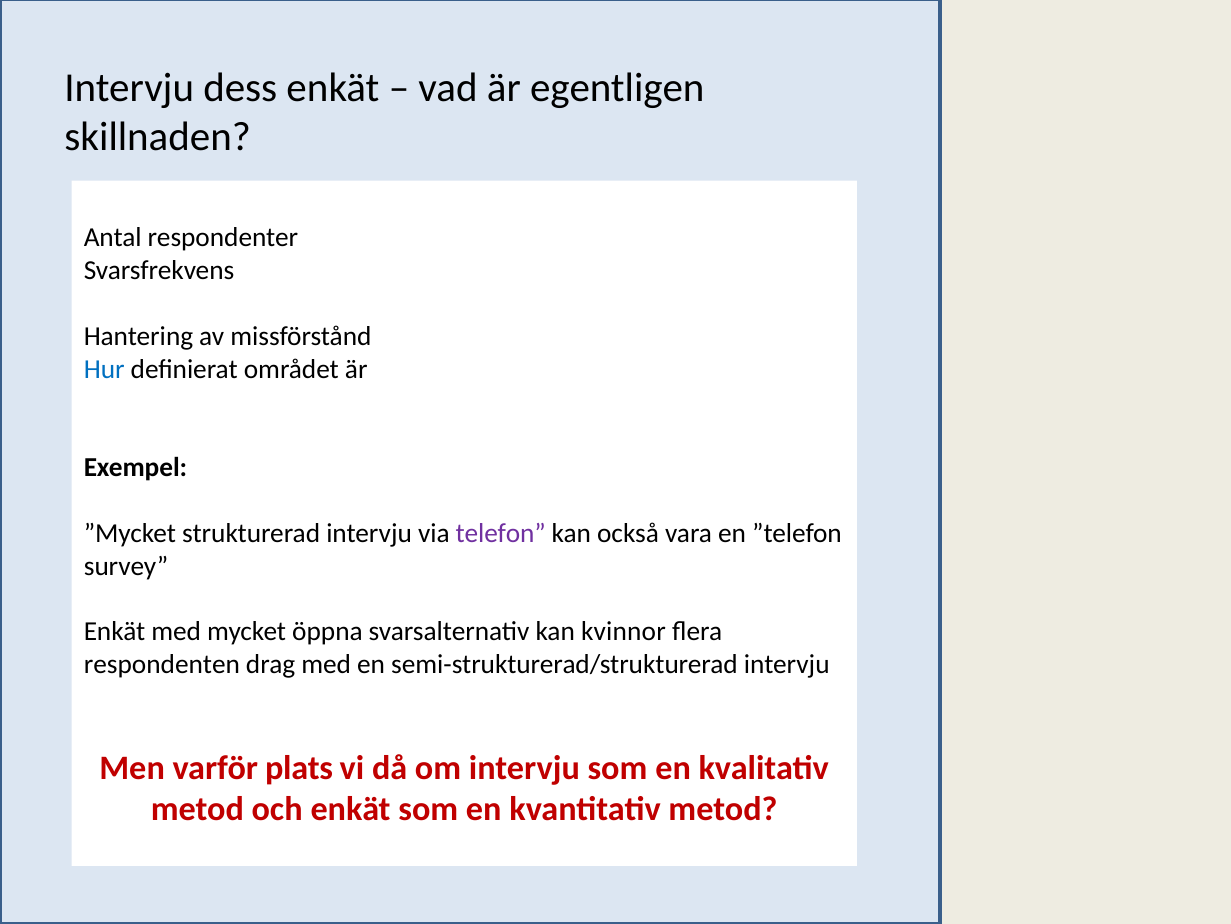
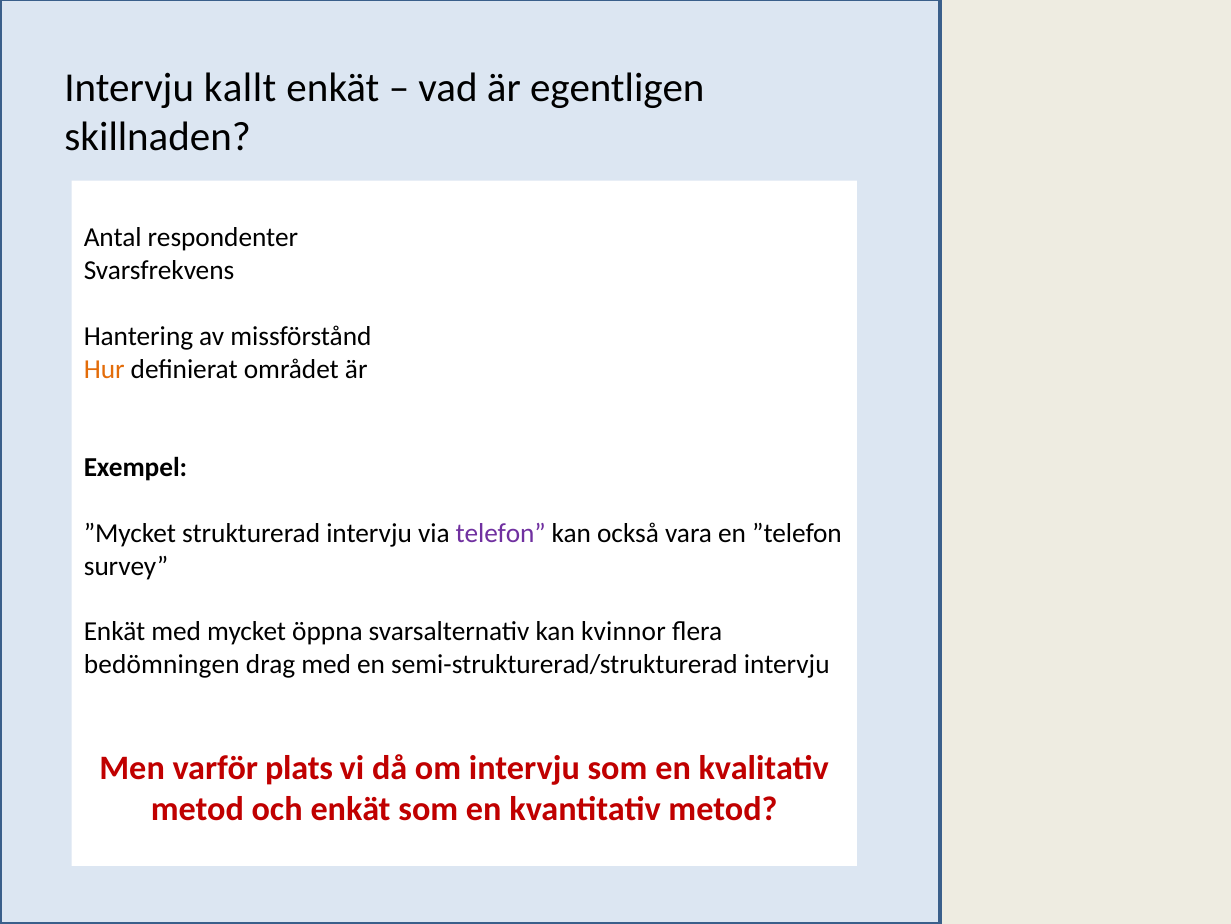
dess: dess -> kallt
Hur colour: blue -> orange
respondenten: respondenten -> bedömningen
